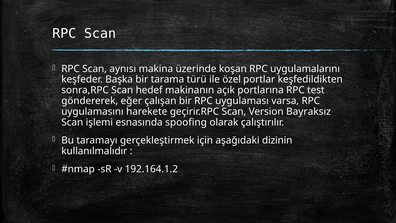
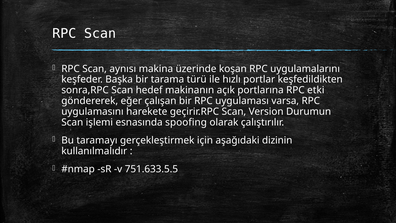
özel: özel -> hızlı
test: test -> etki
Bayraksız: Bayraksız -> Durumun
192.164.1.2: 192.164.1.2 -> 751.633.5.5
